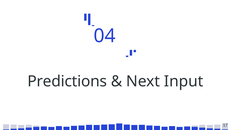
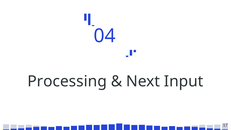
Predictions: Predictions -> Processing
